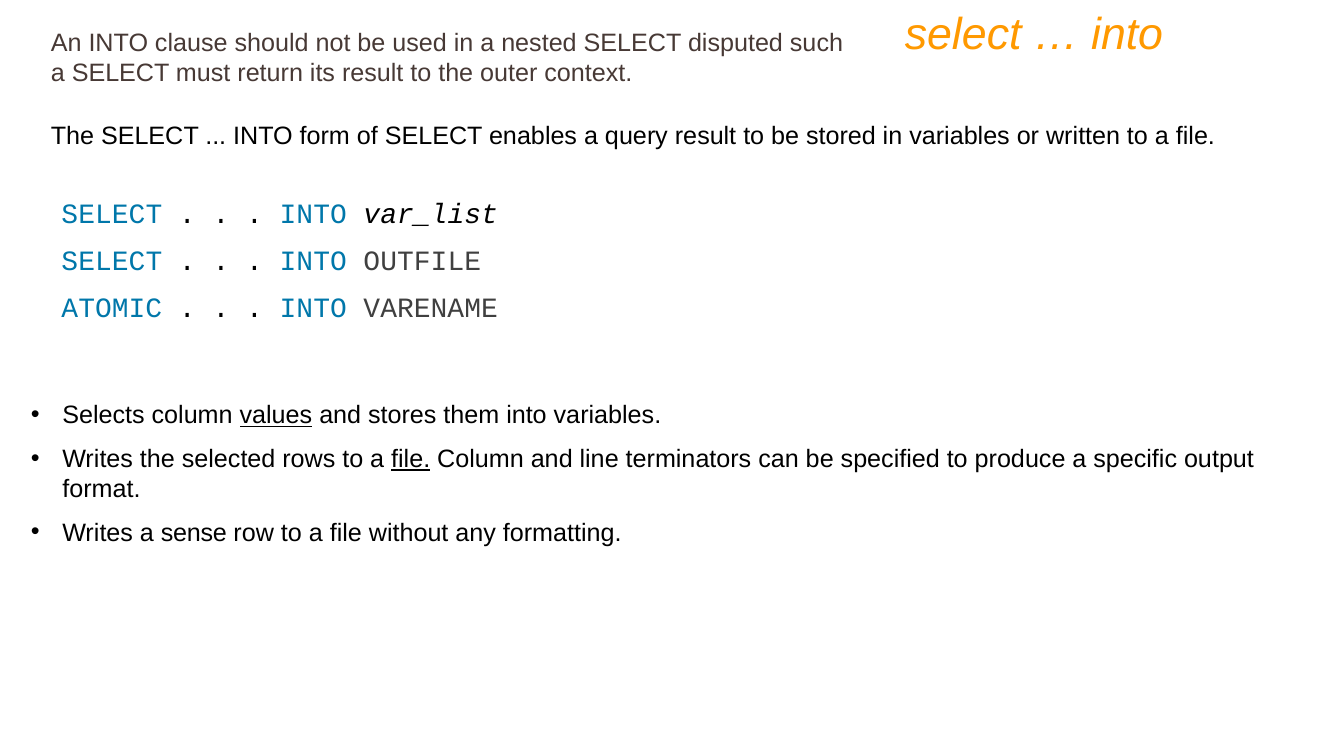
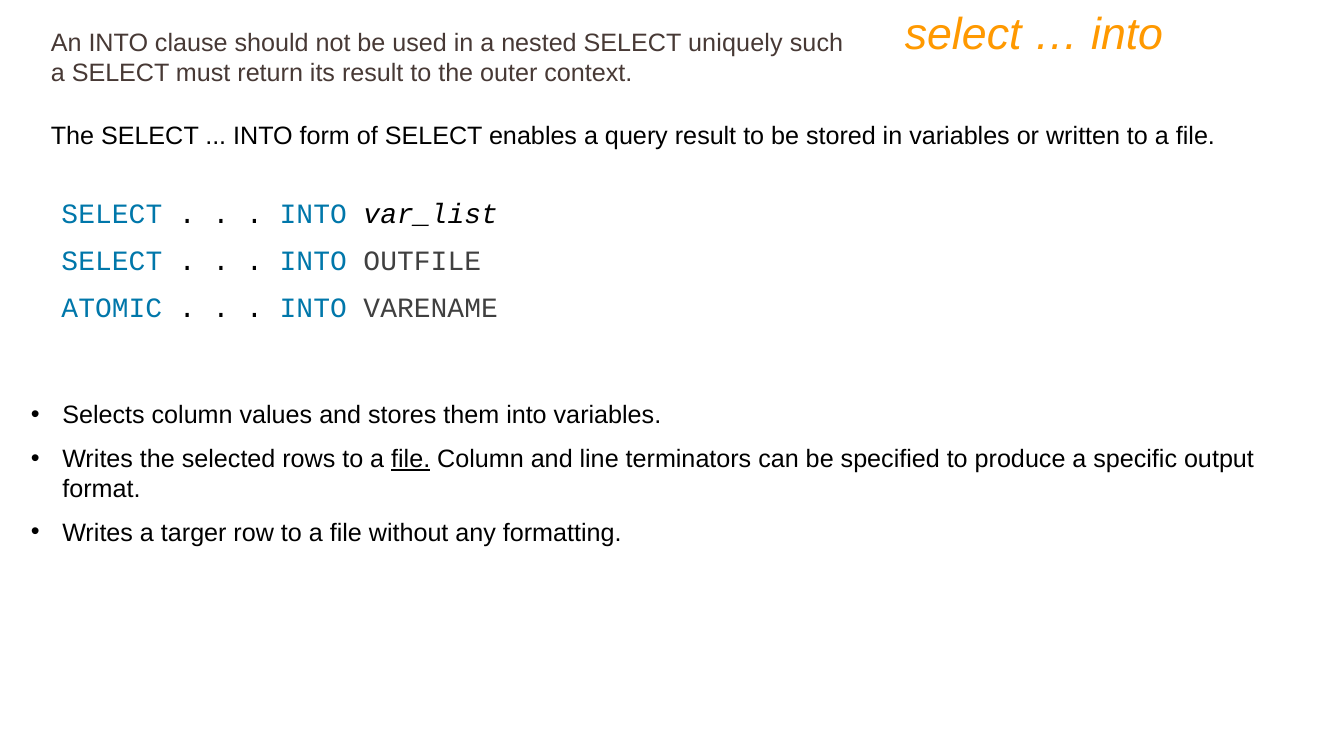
disputed: disputed -> uniquely
values underline: present -> none
sense: sense -> targer
